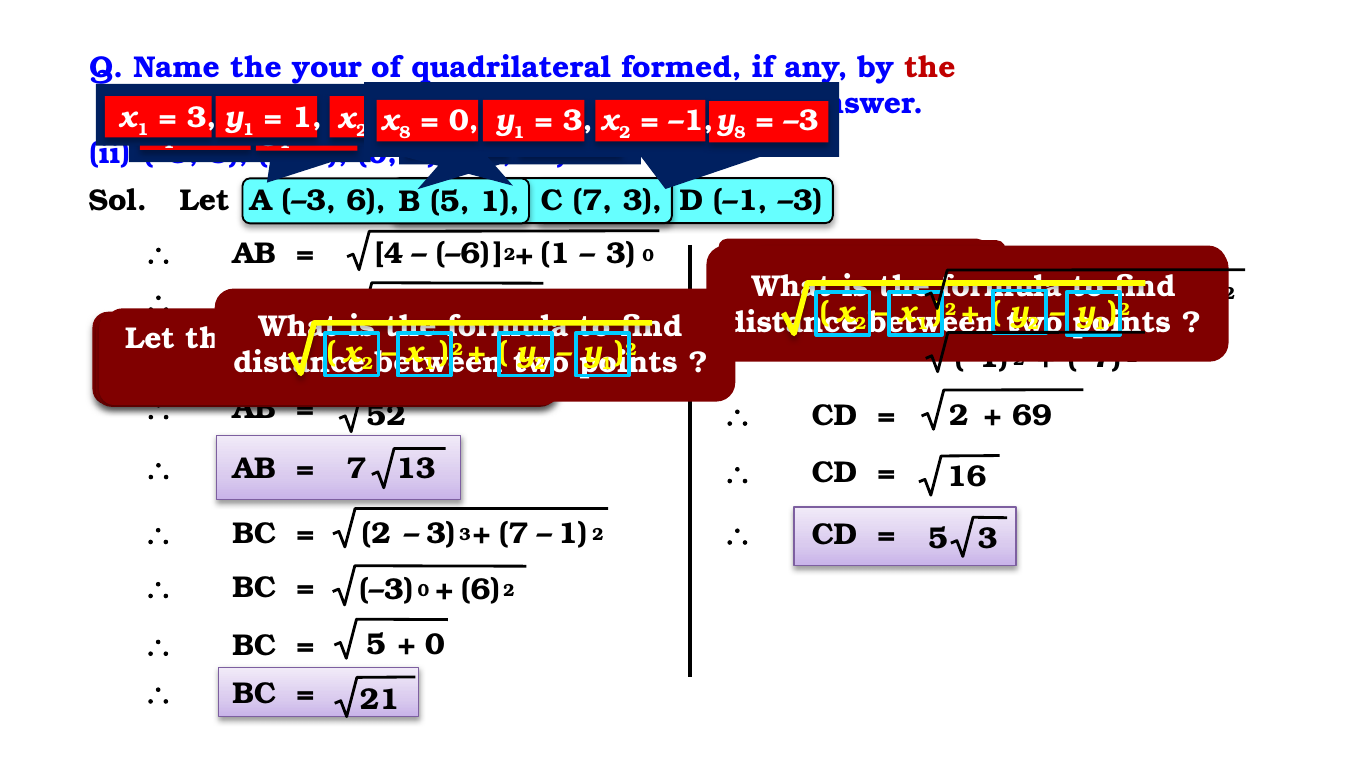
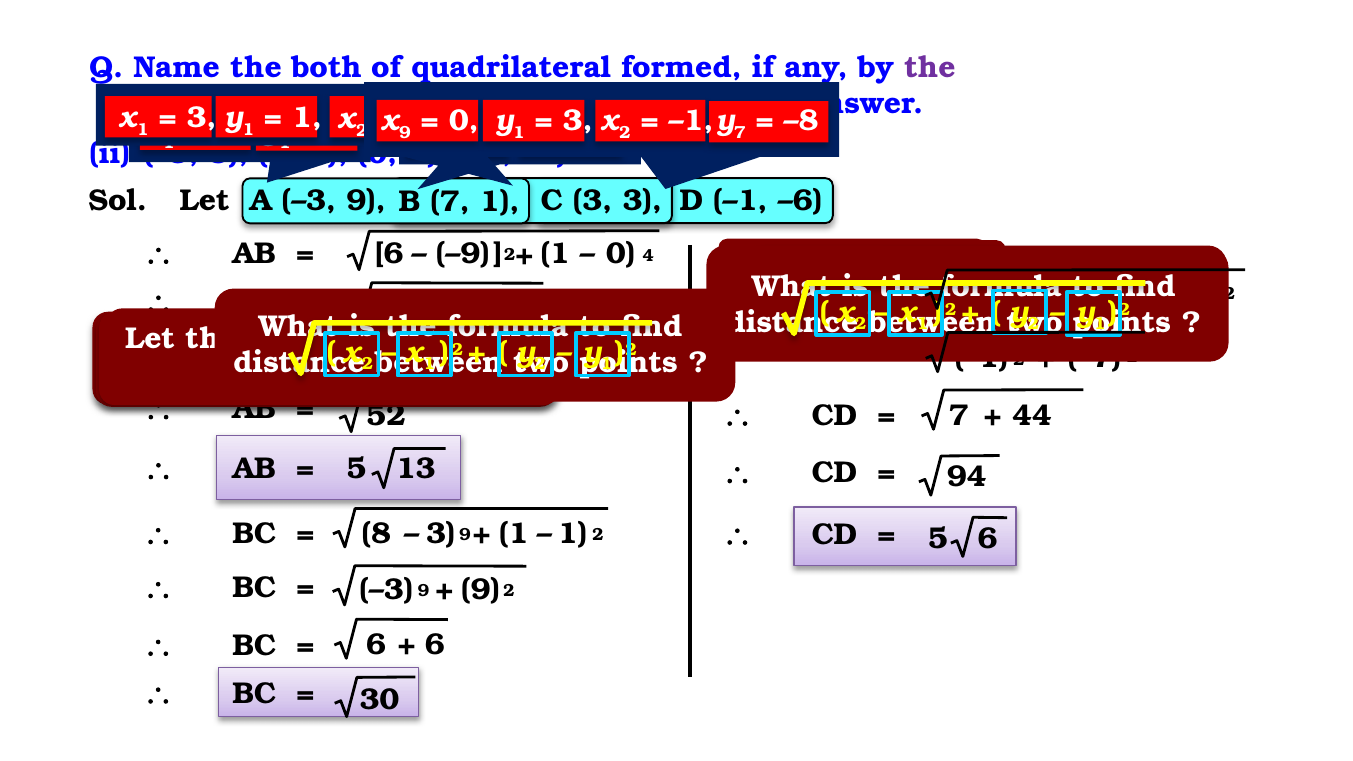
the your: your -> both
the at (930, 67) colour: red -> purple
8 at (405, 133): 8 -> 9
8 at (740, 133): 8 -> 7
–3 at (801, 121): –3 -> –8
A –3 6: 6 -> 9
B 5: 5 -> 7
C 7: 7 -> 3
–1 –3: –3 -> –6
3 at (621, 254): 3 -> 0
4 at (389, 254): 4 -> 6
–6: –6 -> –9
0 at (648, 256): 0 -> 4
69: 69 -> 44
2 at (959, 415): 2 -> 7
7 at (357, 469): 7 -> 5
16 at (967, 477): 16 -> 94
2 at (376, 533): 2 -> 8
3 at (465, 535): 3 -> 9
7 at (514, 533): 7 -> 1
3 at (987, 539): 3 -> 6
0 at (423, 591): 0 -> 9
6 at (481, 590): 6 -> 9
0 at (435, 645): 0 -> 6
5 at (376, 645): 5 -> 6
21: 21 -> 30
